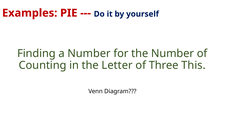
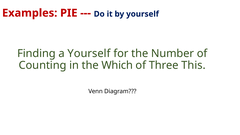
a Number: Number -> Yourself
Letter: Letter -> Which
